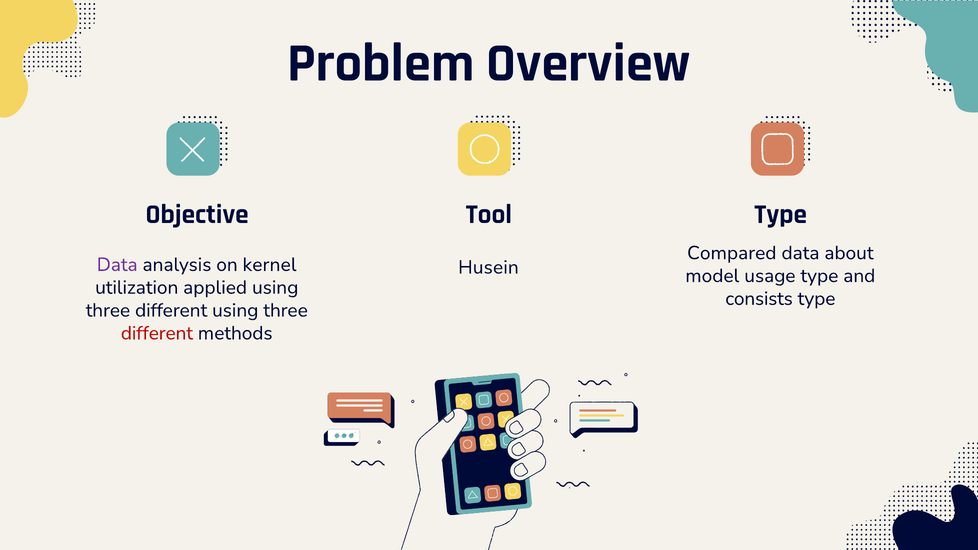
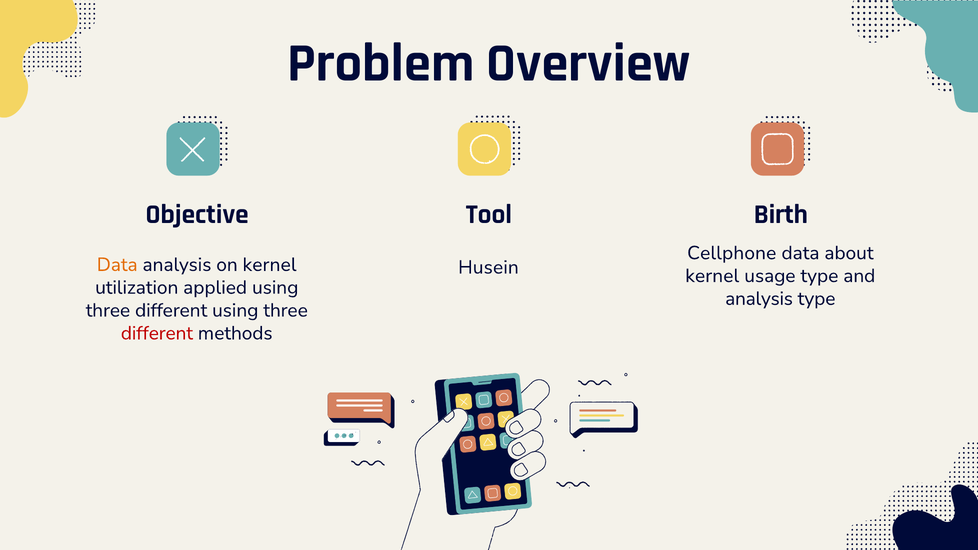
Objective Type: Type -> Birth
Compared: Compared -> Cellphone
Data at (117, 265) colour: purple -> orange
model at (712, 276): model -> kernel
consists at (759, 299): consists -> analysis
